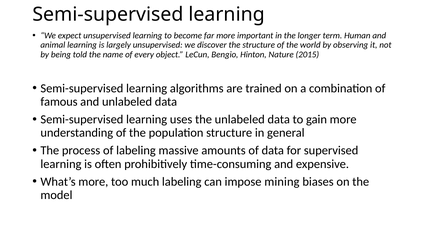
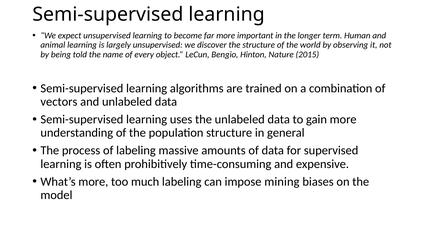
famous: famous -> vectors
